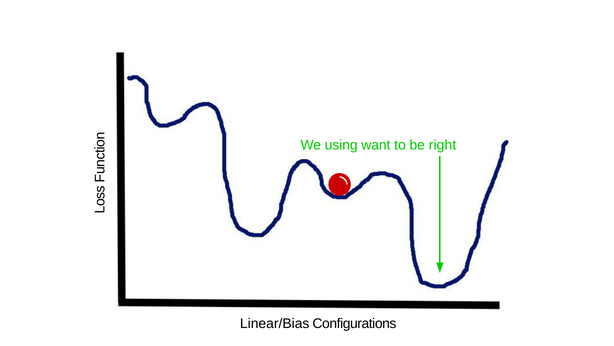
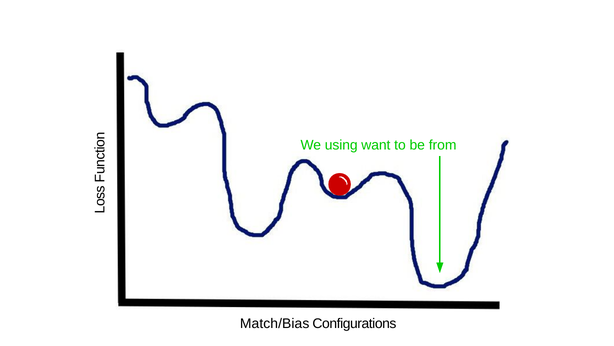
right: right -> from
Linear/Bias: Linear/Bias -> Match/Bias
